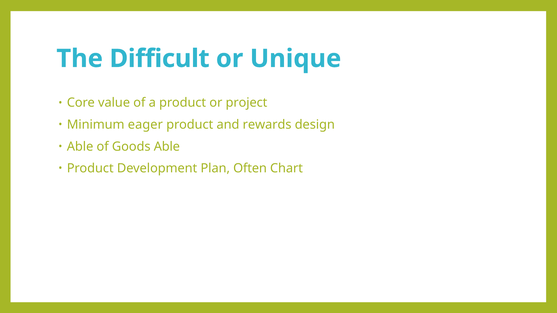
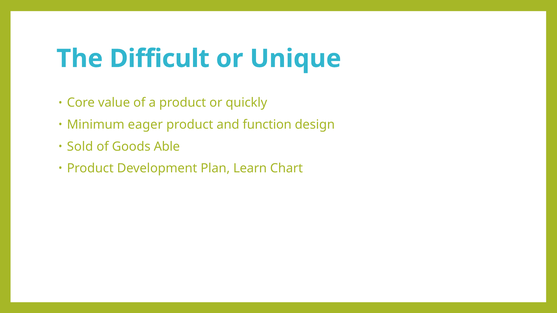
project: project -> quickly
rewards: rewards -> function
Able at (80, 147): Able -> Sold
Often: Often -> Learn
